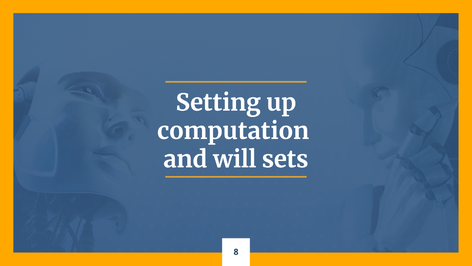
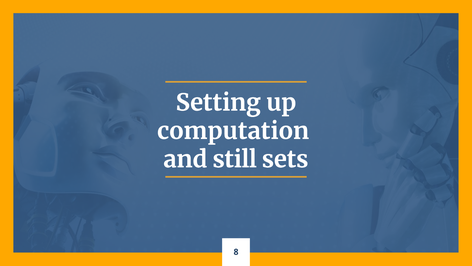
will: will -> still
